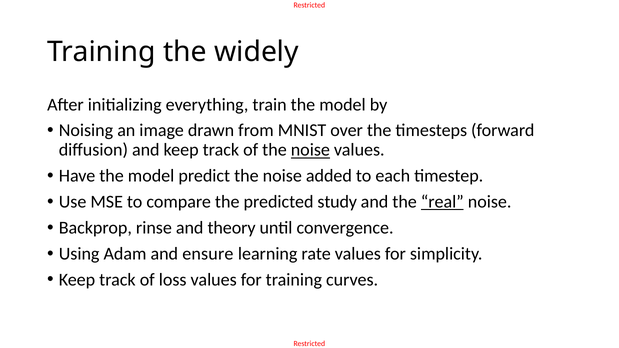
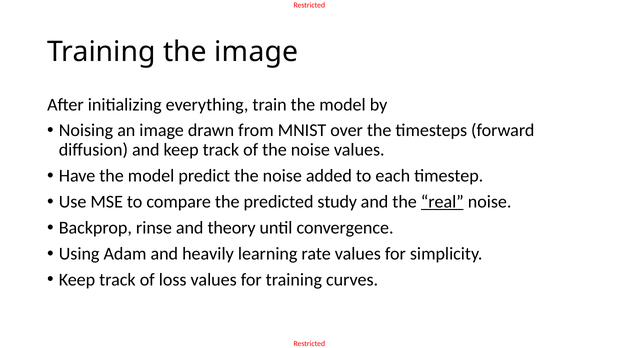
the widely: widely -> image
noise at (310, 150) underline: present -> none
ensure: ensure -> heavily
